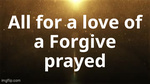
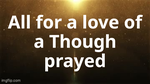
Forgive: Forgive -> Though
